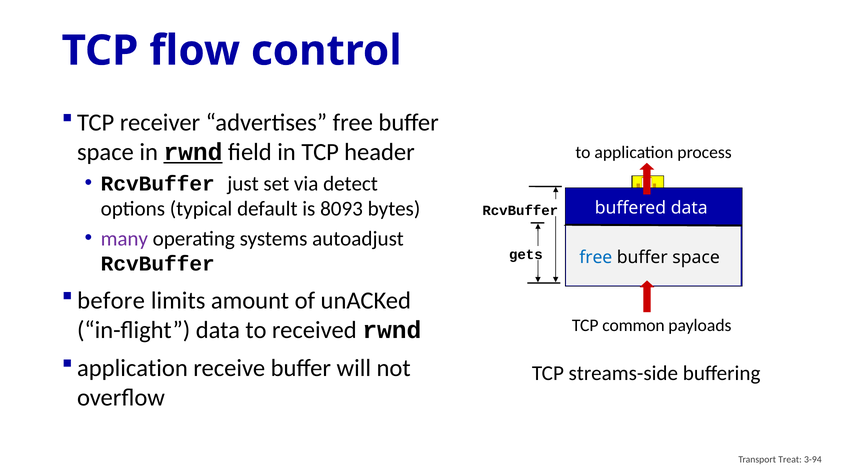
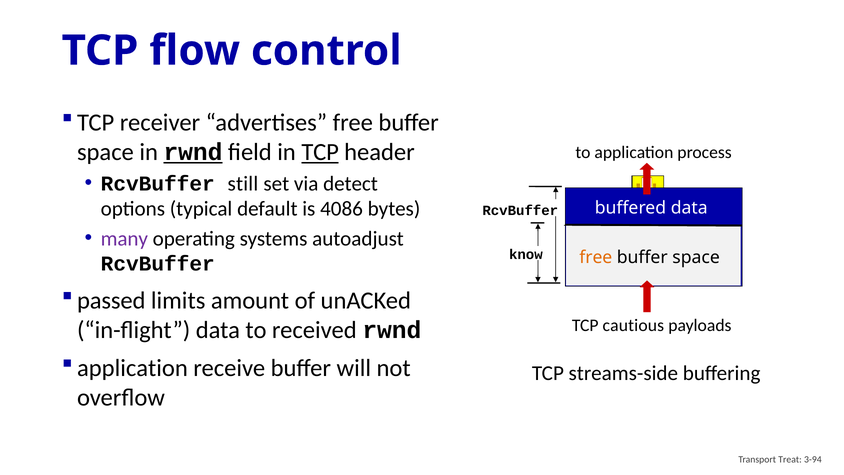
TCP at (320, 152) underline: none -> present
just: just -> still
8093: 8093 -> 4086
gets: gets -> know
free at (596, 257) colour: blue -> orange
before: before -> passed
common: common -> cautious
